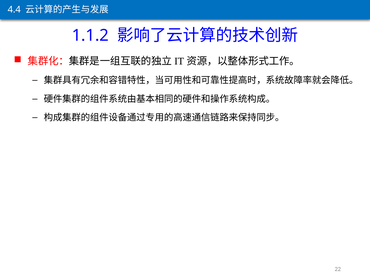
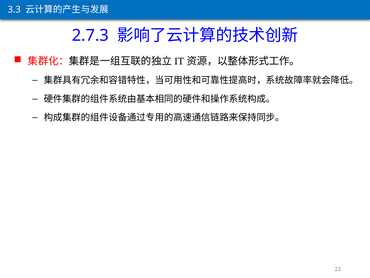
4.4: 4.4 -> 3.3
1.1.2: 1.1.2 -> 2.7.3
